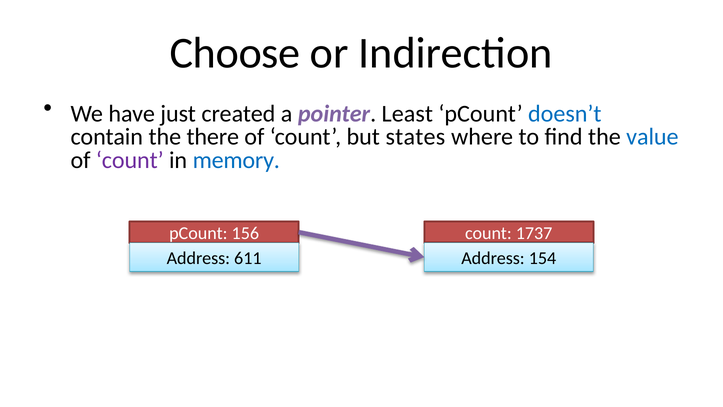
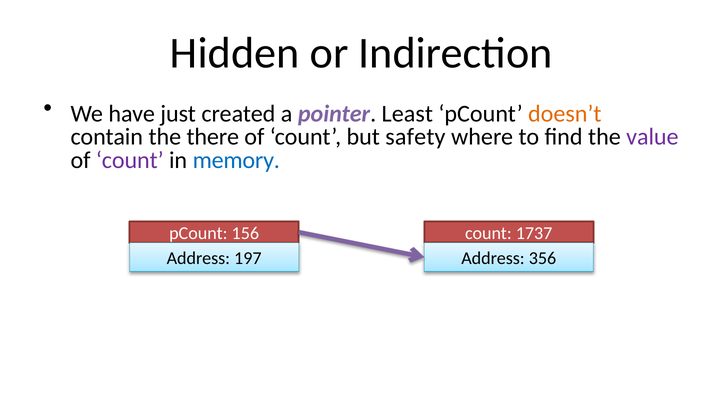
Choose: Choose -> Hidden
doesn’t colour: blue -> orange
states: states -> safety
value colour: blue -> purple
154: 154 -> 356
611: 611 -> 197
